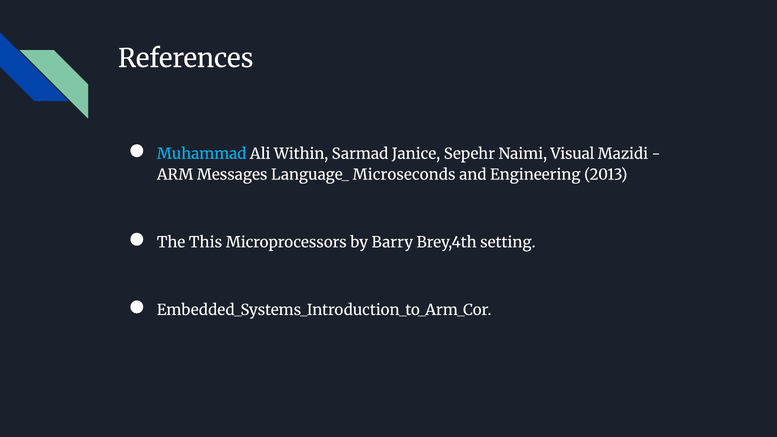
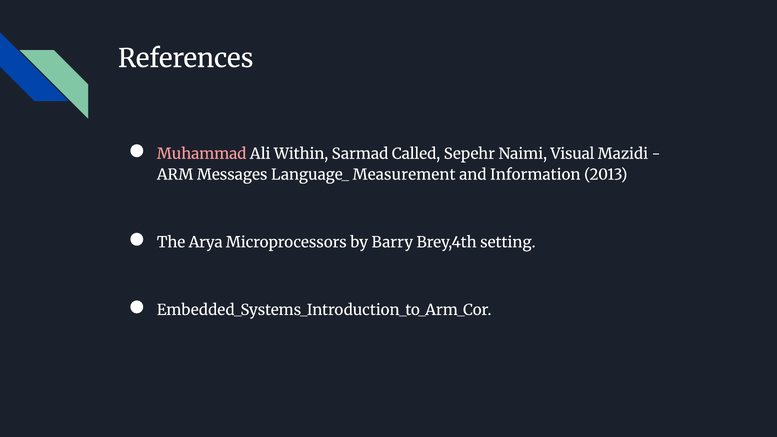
Muhammad colour: light blue -> pink
Janice: Janice -> Called
Microseconds: Microseconds -> Measurement
Engineering: Engineering -> Information
This: This -> Arya
